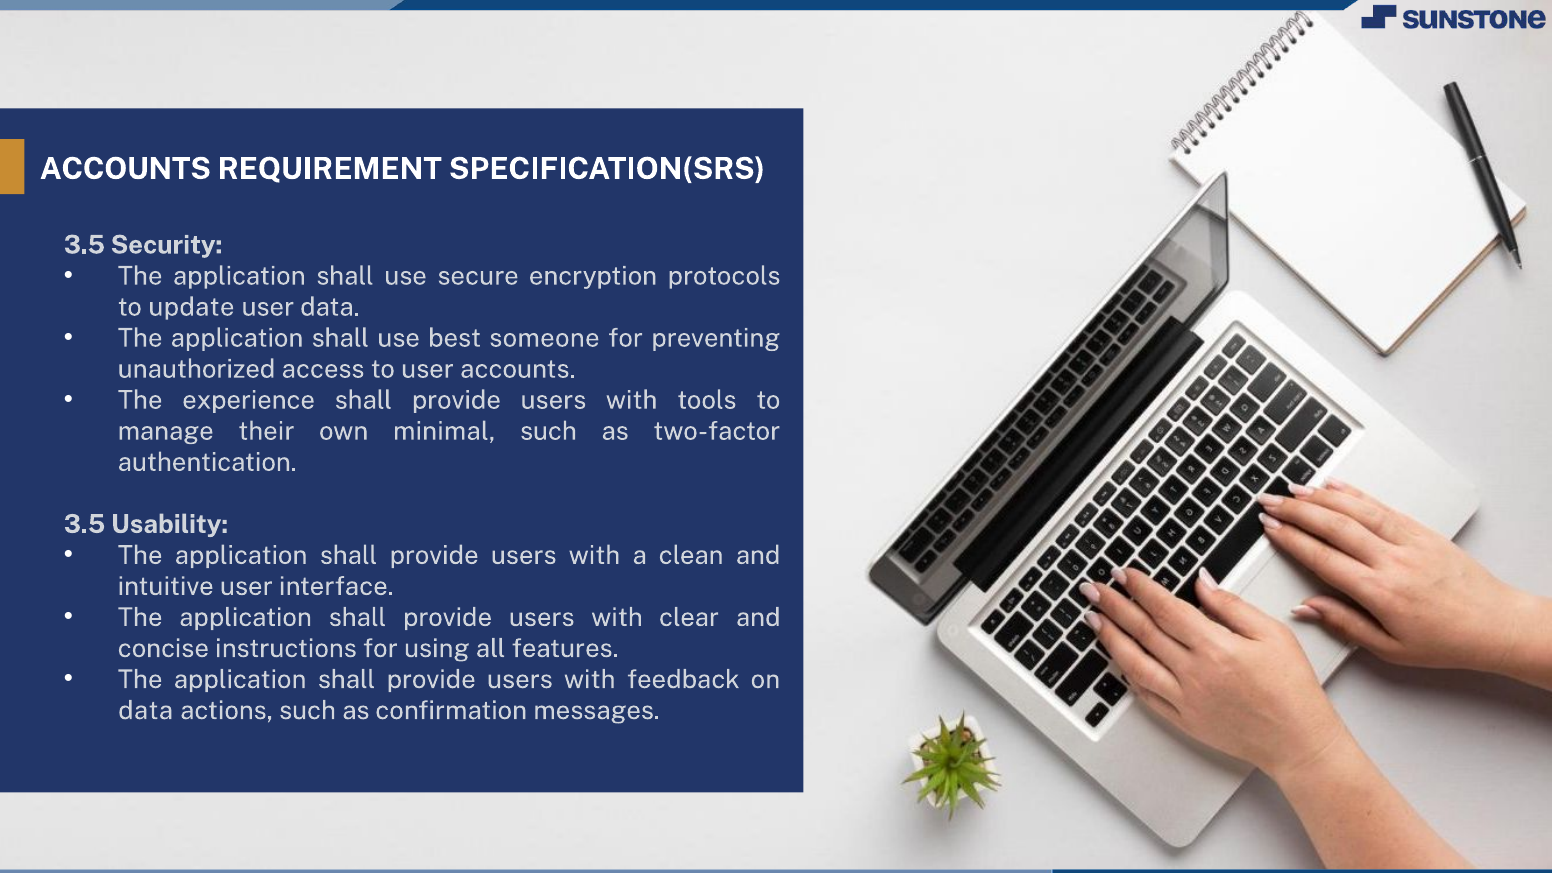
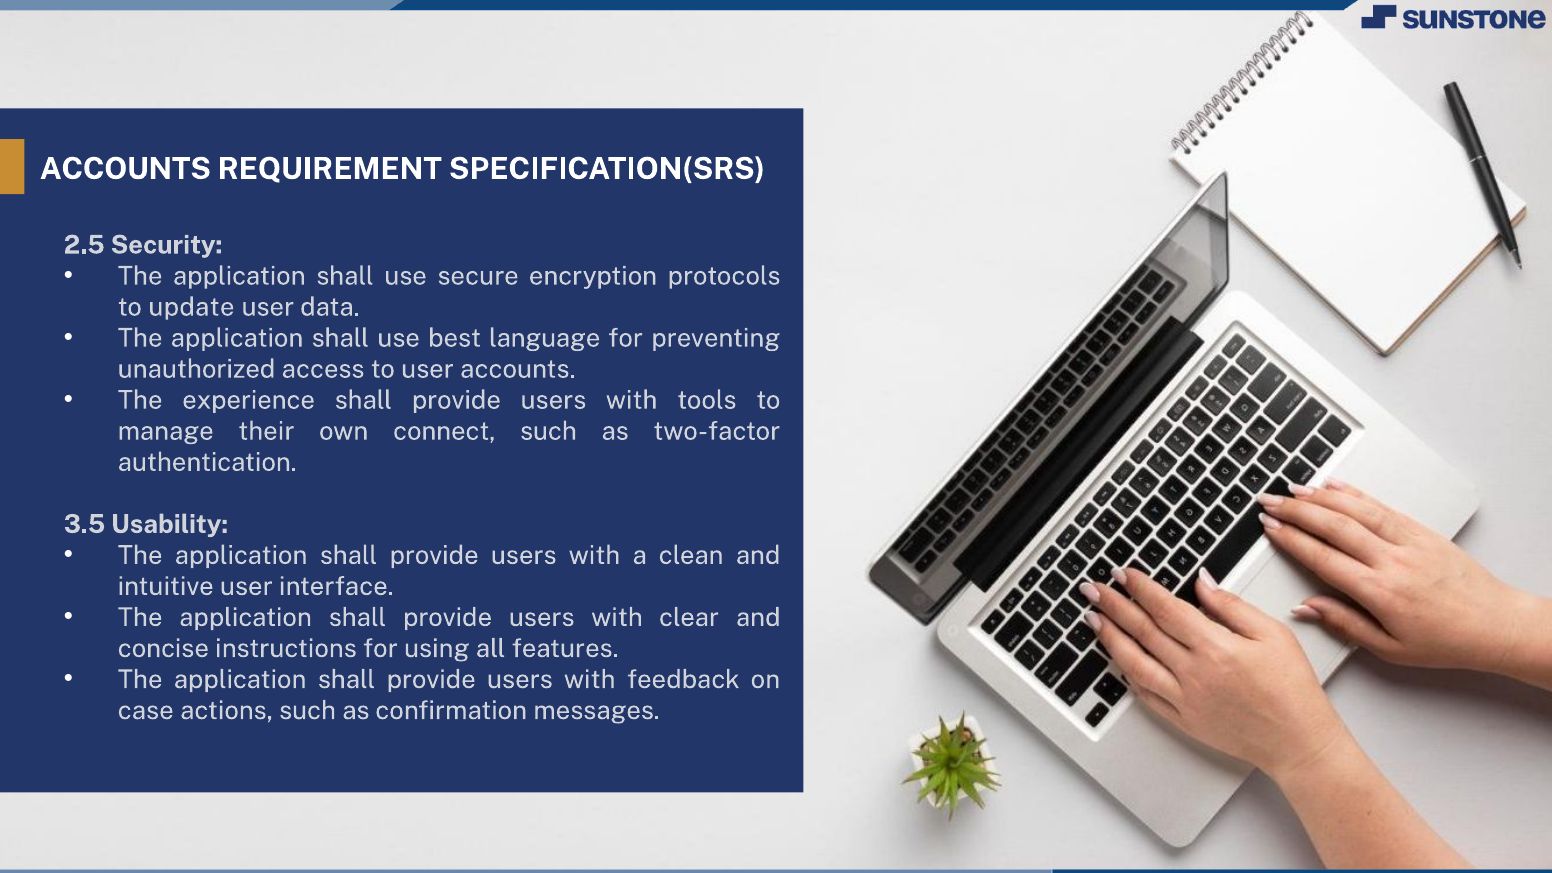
3.5 at (84, 245): 3.5 -> 2.5
someone: someone -> language
minimal: minimal -> connect
data at (146, 711): data -> case
